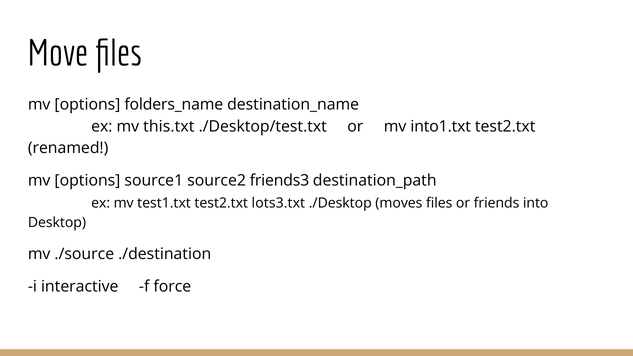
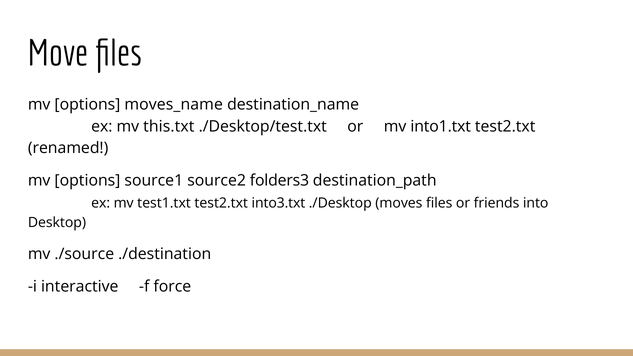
folders_name: folders_name -> moves_name
friends3: friends3 -> folders3
lots3.txt: lots3.txt -> into3.txt
